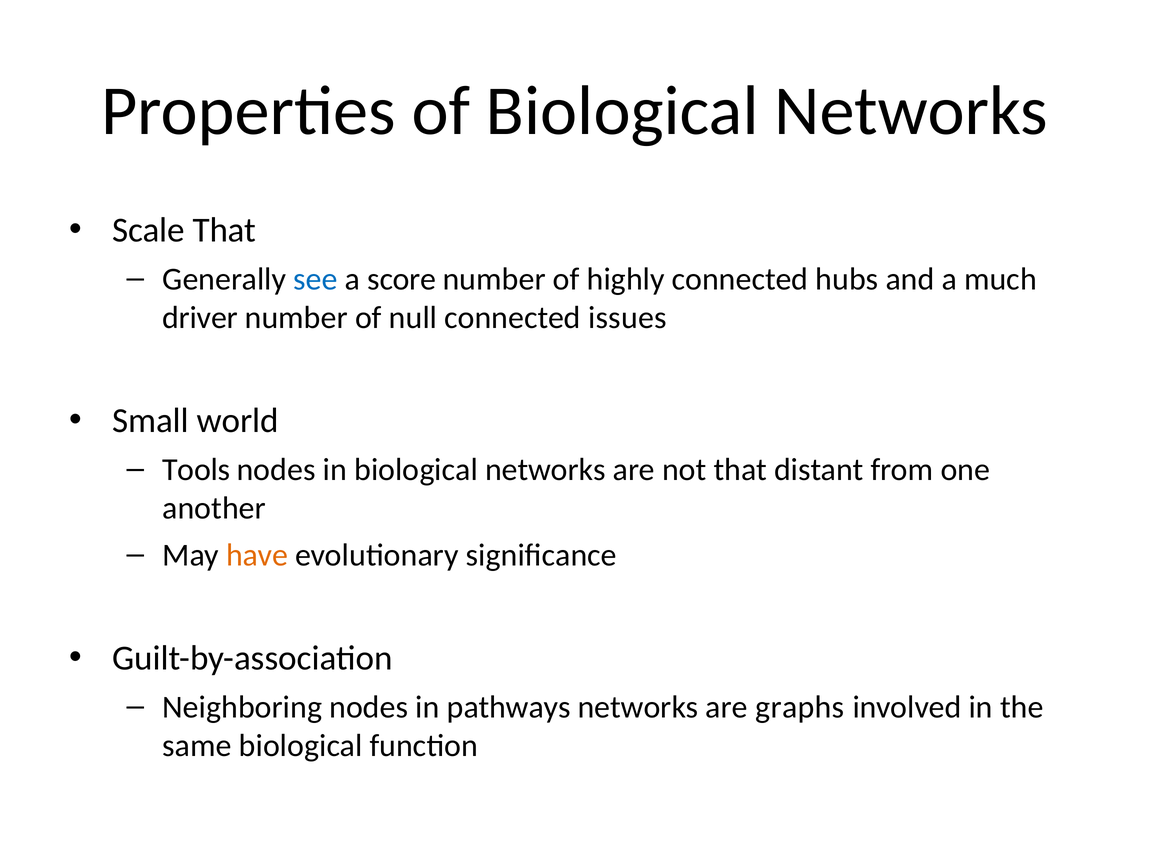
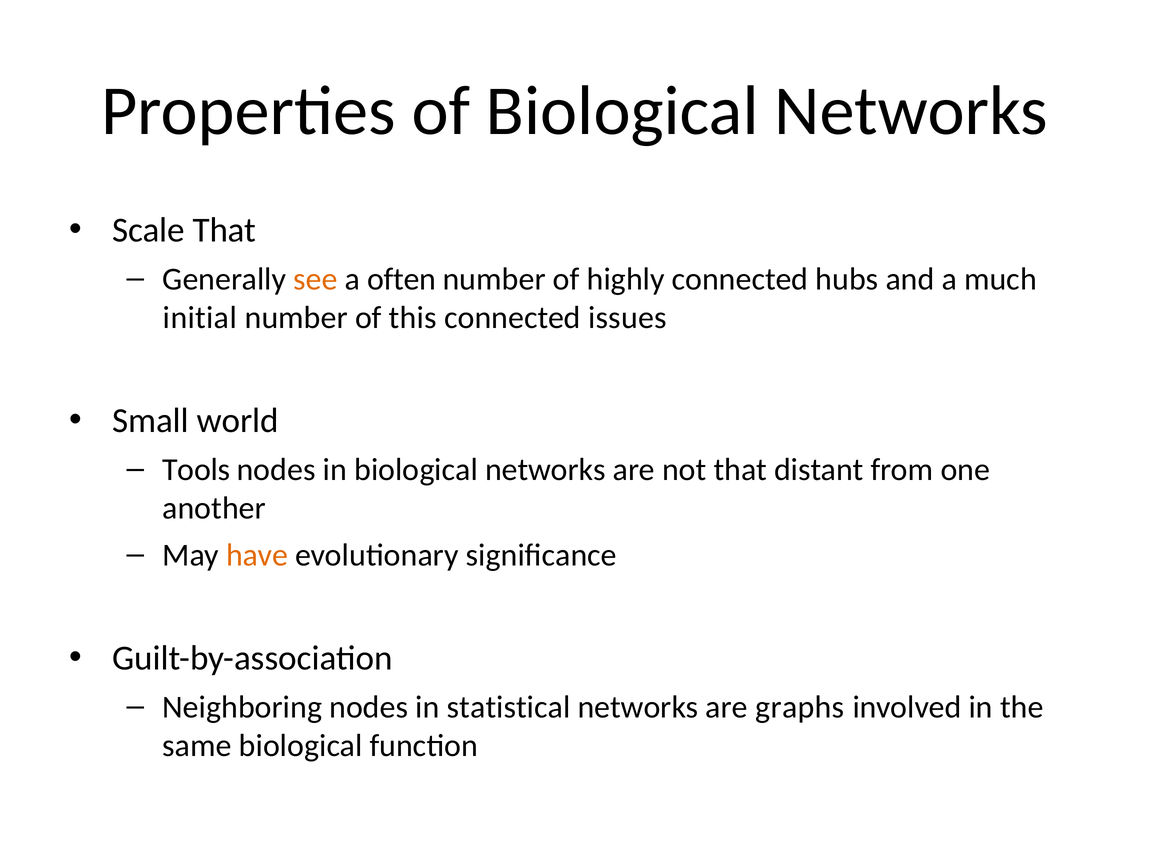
see colour: blue -> orange
score: score -> often
driver: driver -> initial
null: null -> this
pathways: pathways -> statistical
